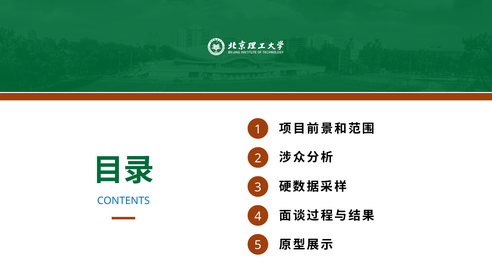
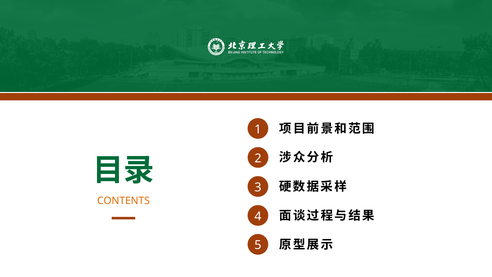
CONTENTS colour: blue -> orange
